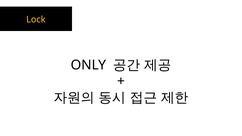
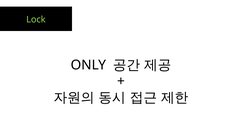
Lock colour: yellow -> light green
